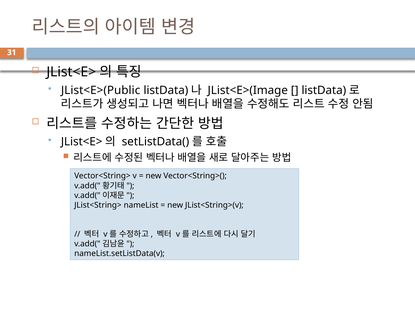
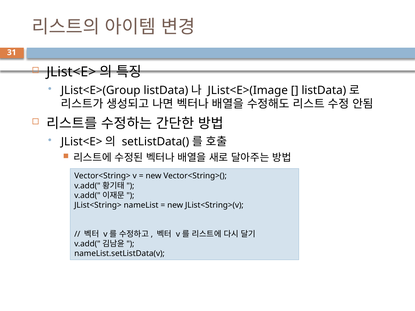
JList<E>(Public: JList<E>(Public -> JList<E>(Group
